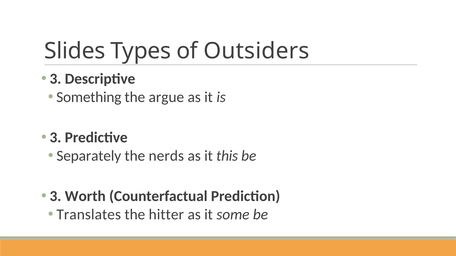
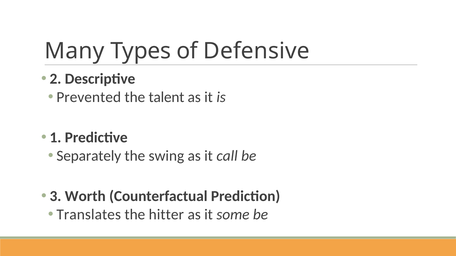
Slides: Slides -> Many
Outsiders: Outsiders -> Defensive
3 at (55, 79): 3 -> 2
Something: Something -> Prevented
argue: argue -> talent
3 at (55, 138): 3 -> 1
nerds: nerds -> swing
this: this -> call
